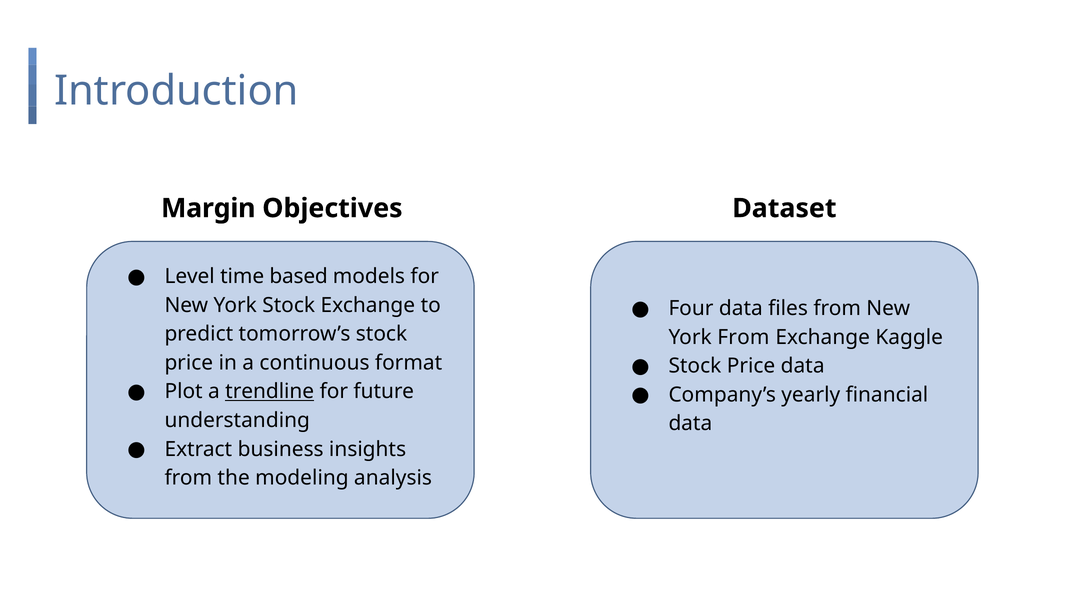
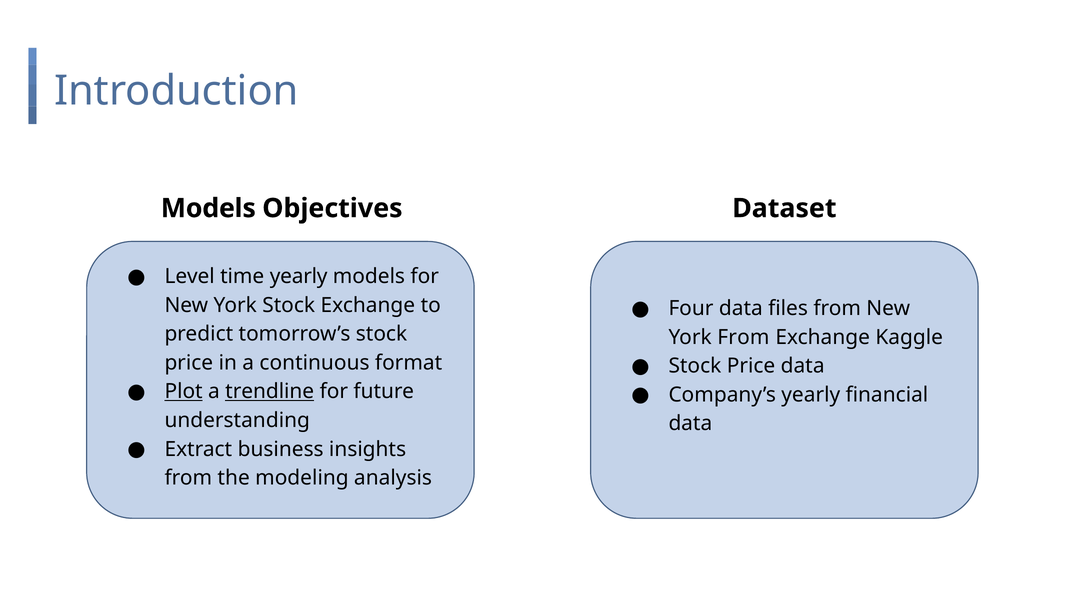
Margin at (208, 208): Margin -> Models
time based: based -> yearly
Plot underline: none -> present
